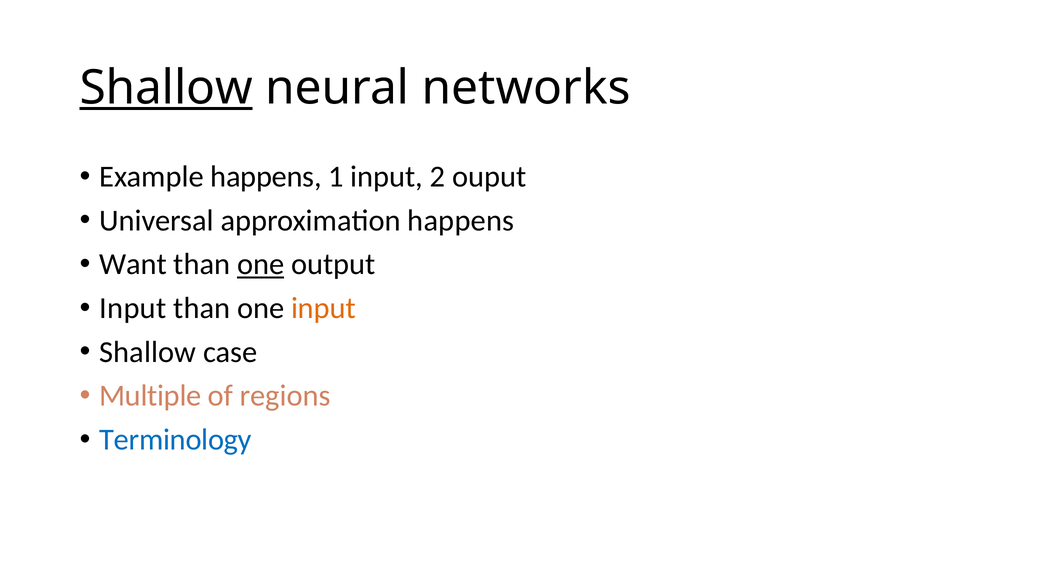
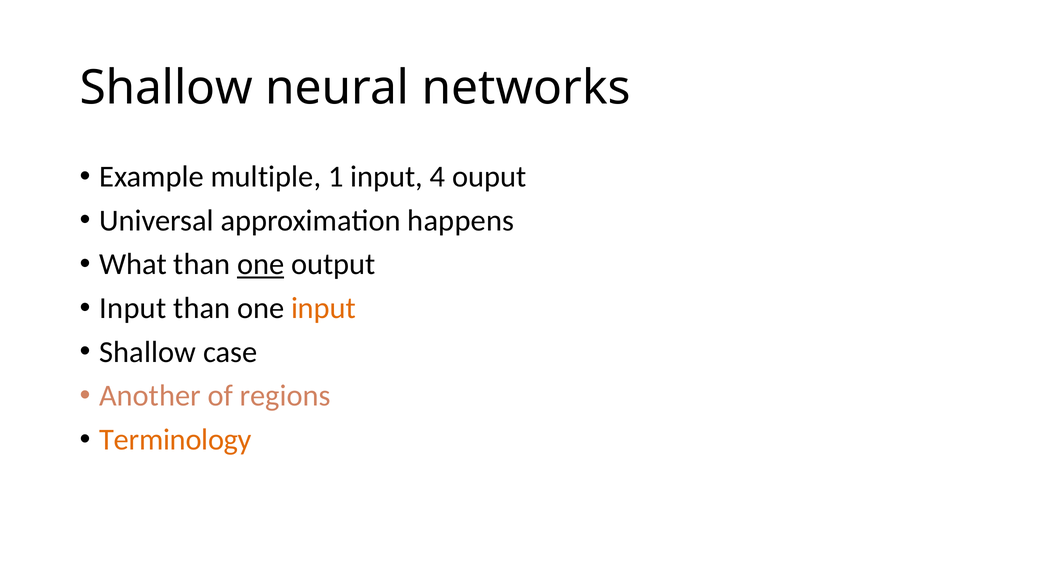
Shallow at (166, 88) underline: present -> none
Example happens: happens -> multiple
2: 2 -> 4
Want: Want -> What
Multiple: Multiple -> Another
Terminology colour: blue -> orange
